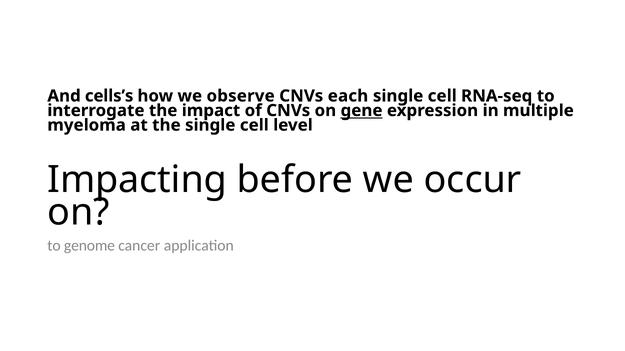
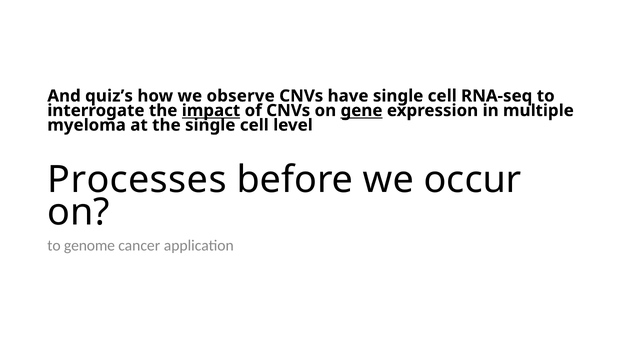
cells’s: cells’s -> quiz’s
each: each -> have
impact underline: none -> present
Impacting: Impacting -> Processes
